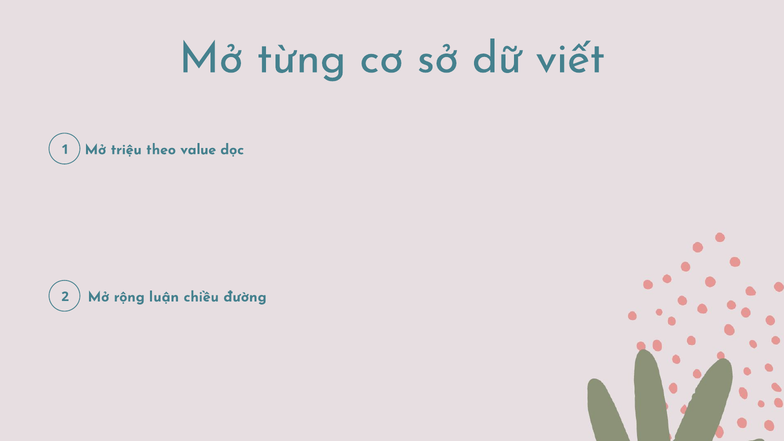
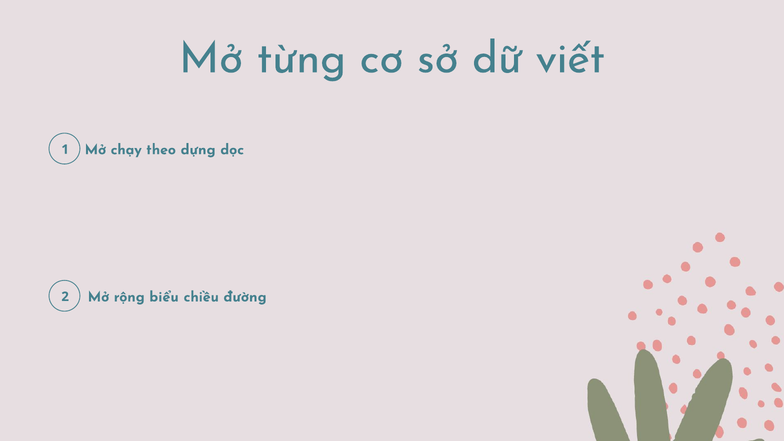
triệu: triệu -> chạy
value: value -> dựng
luận: luận -> biểu
